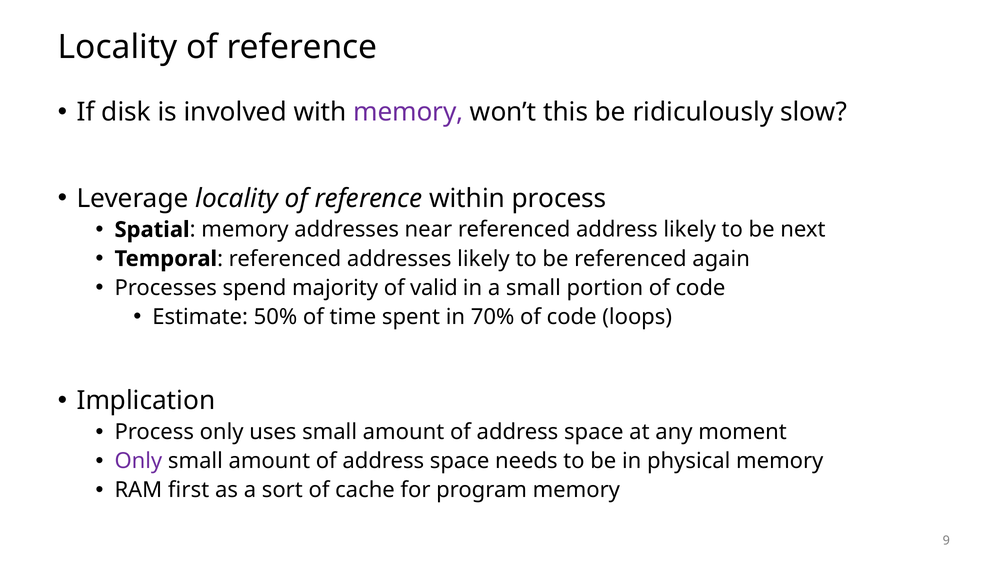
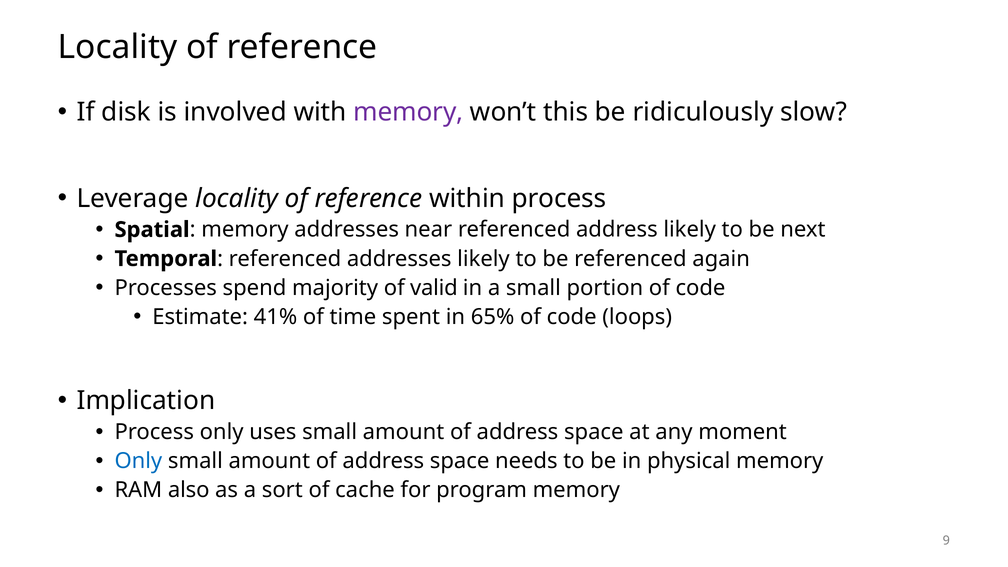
50%: 50% -> 41%
70%: 70% -> 65%
Only at (138, 461) colour: purple -> blue
first: first -> also
